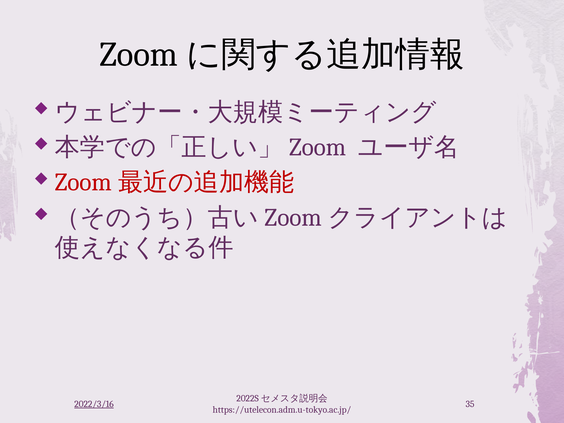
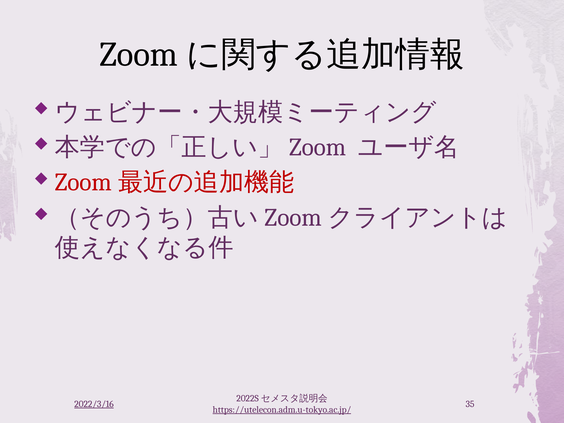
https://utelecon.adm.u-tokyo.ac.jp/ underline: none -> present
